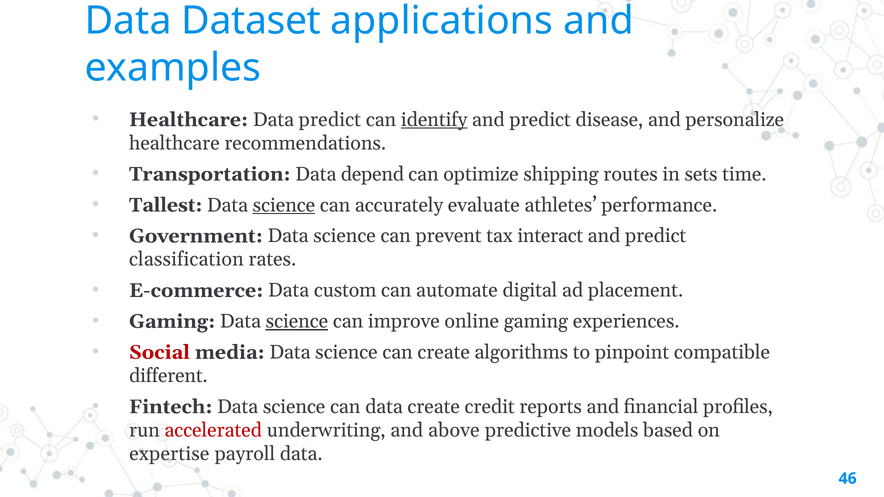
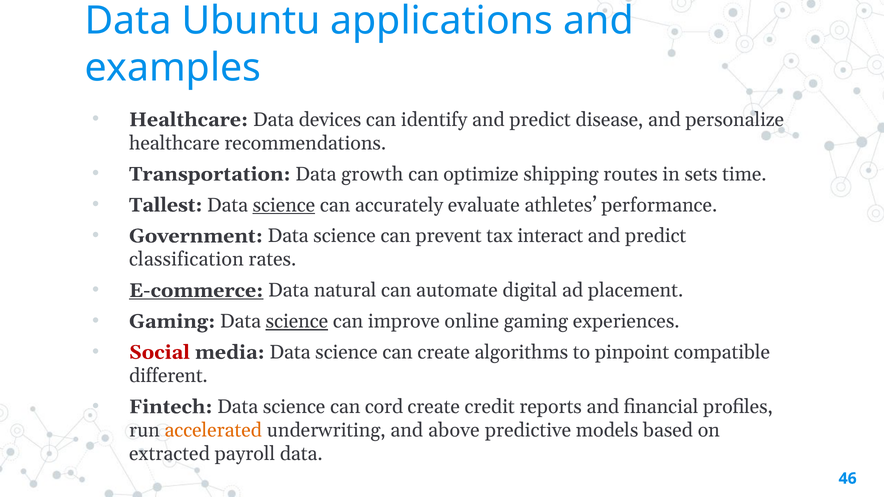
Dataset: Dataset -> Ubuntu
Data predict: predict -> devices
identify underline: present -> none
depend: depend -> growth
E-commerce underline: none -> present
custom: custom -> natural
can data: data -> cord
accelerated colour: red -> orange
expertise: expertise -> extracted
